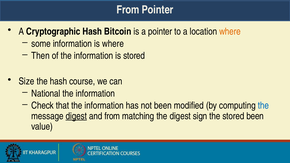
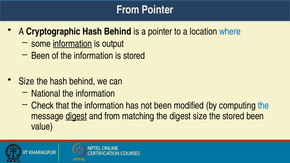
Cryptographic Hash Bitcoin: Bitcoin -> Behind
where at (230, 31) colour: orange -> blue
information at (72, 44) underline: none -> present
is where: where -> output
Then at (40, 56): Then -> Been
the hash course: course -> behind
digest sign: sign -> size
